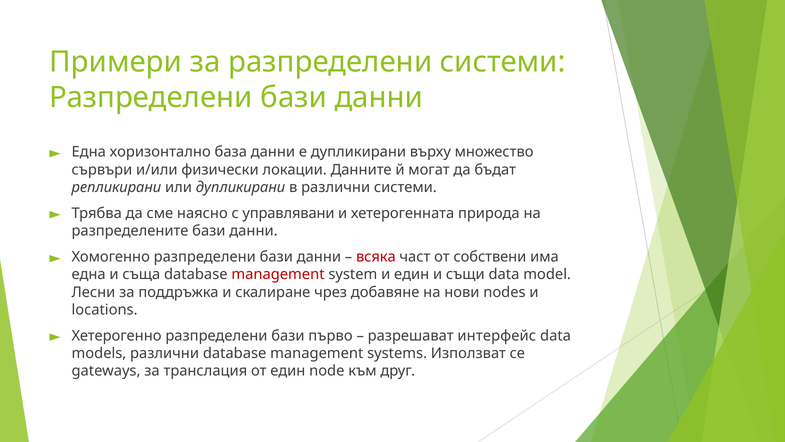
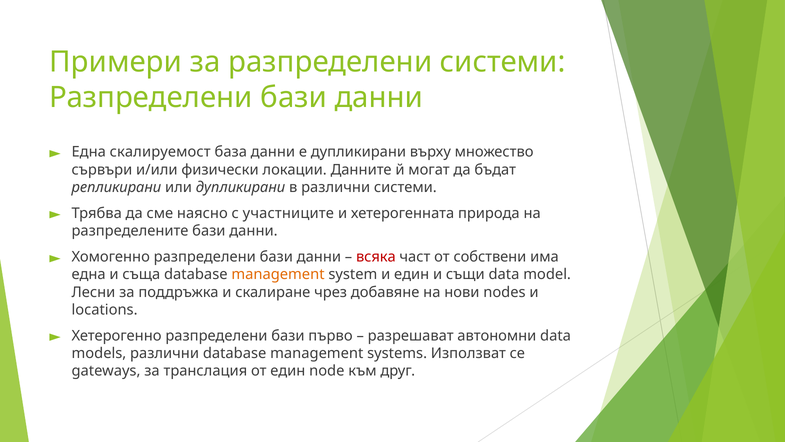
хоризонтално: хоризонтално -> скалируемост
управлявани: управлявани -> участниците
management at (278, 274) colour: red -> orange
интерфейс: интерфейс -> автономни
